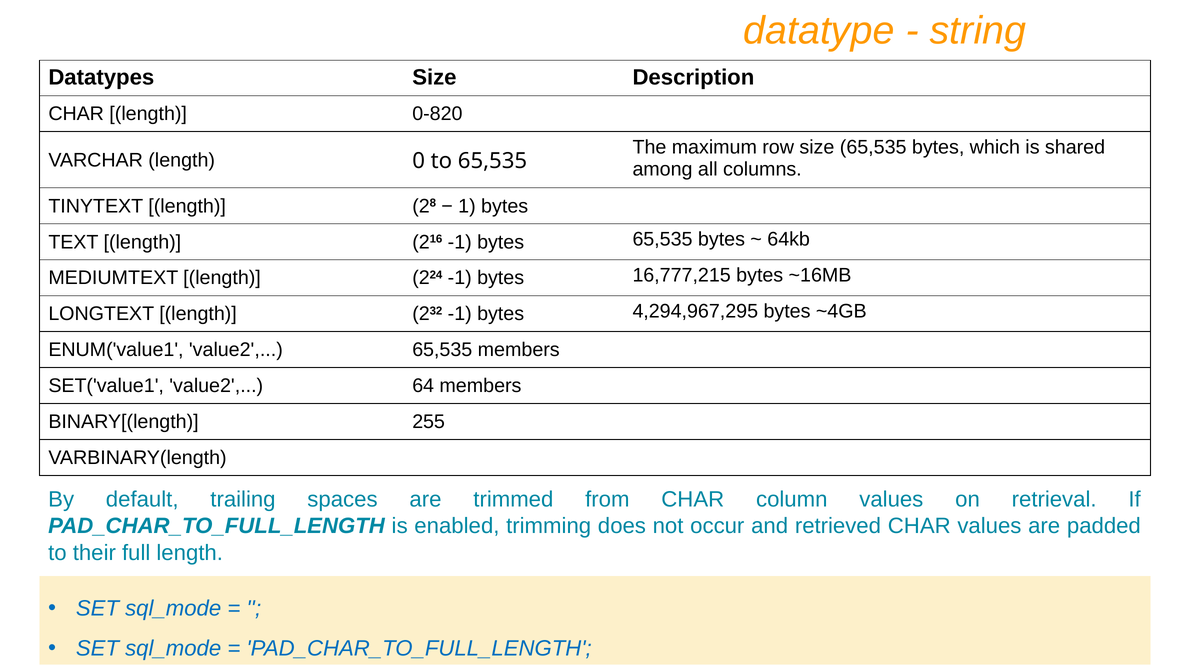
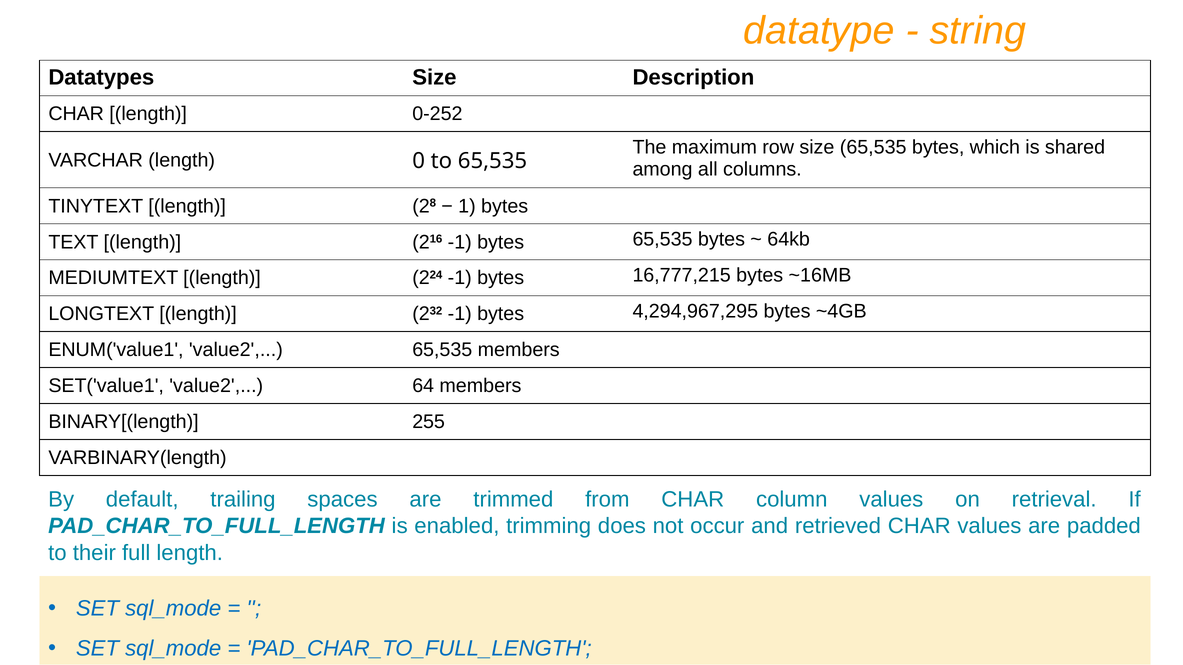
0-820: 0-820 -> 0-252
